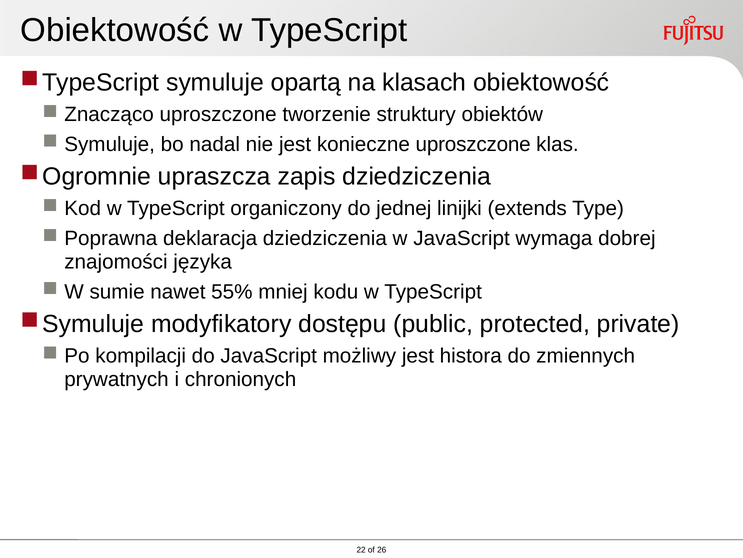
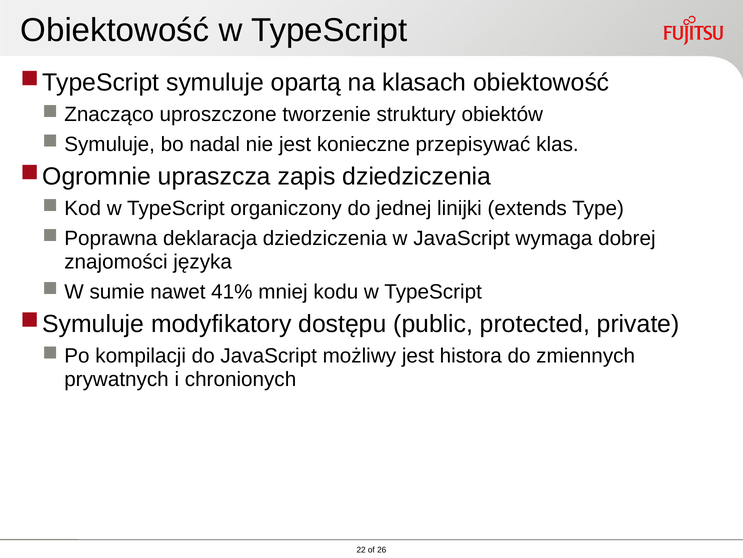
konieczne uproszczone: uproszczone -> przepisywać
55%: 55% -> 41%
